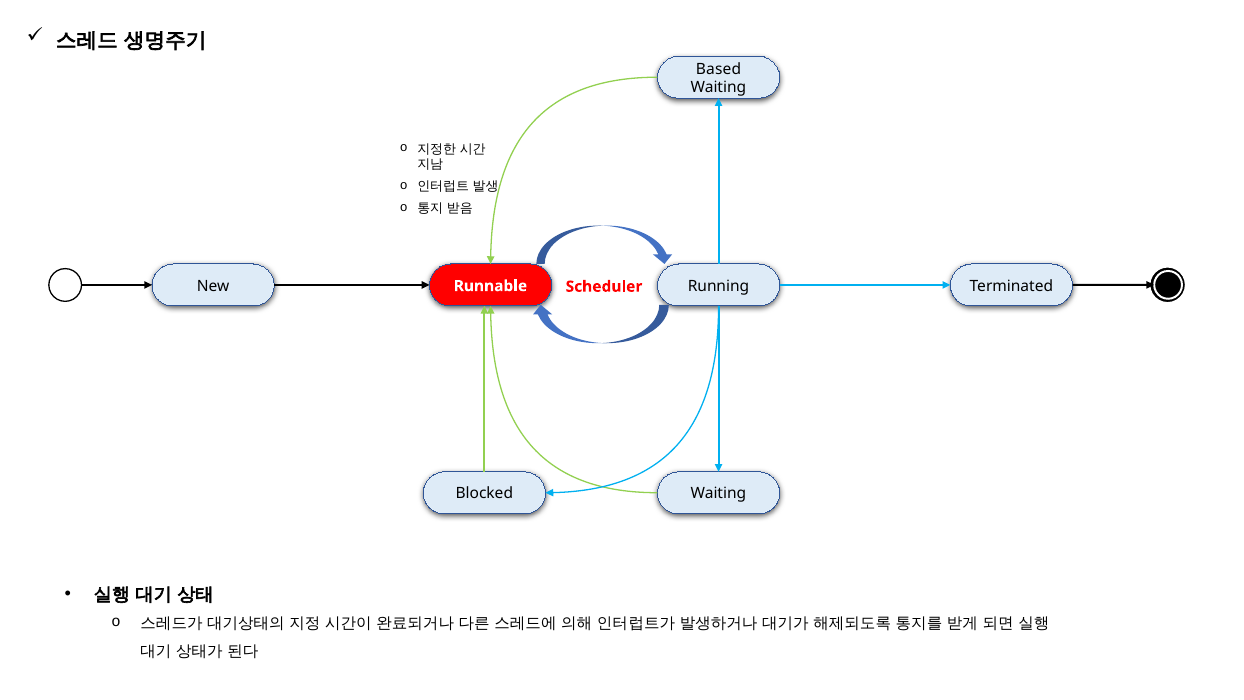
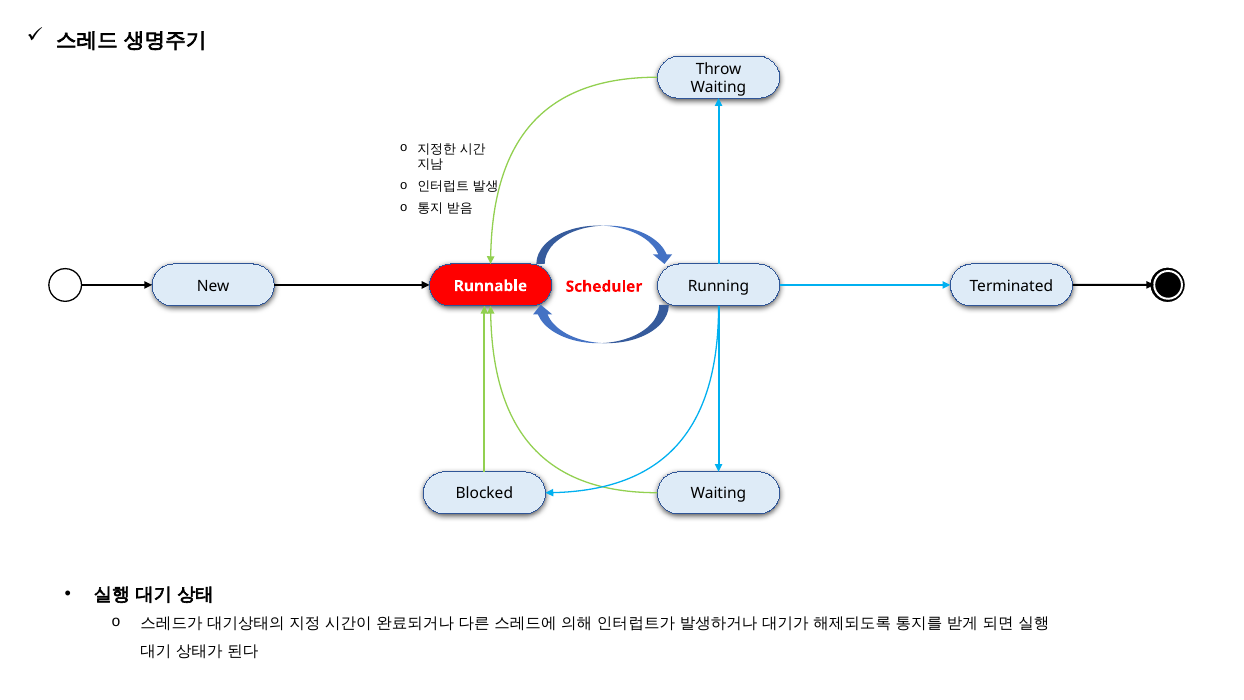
Based: Based -> Throw
